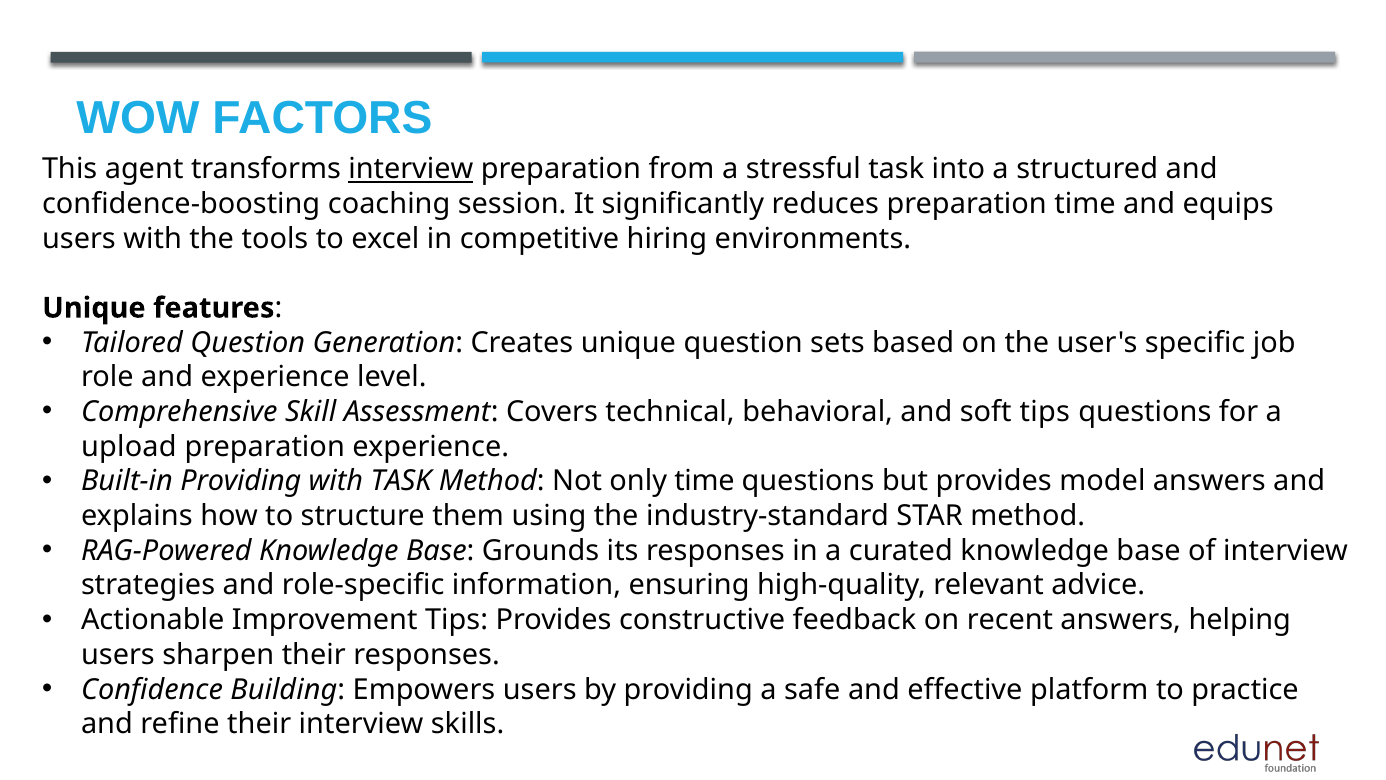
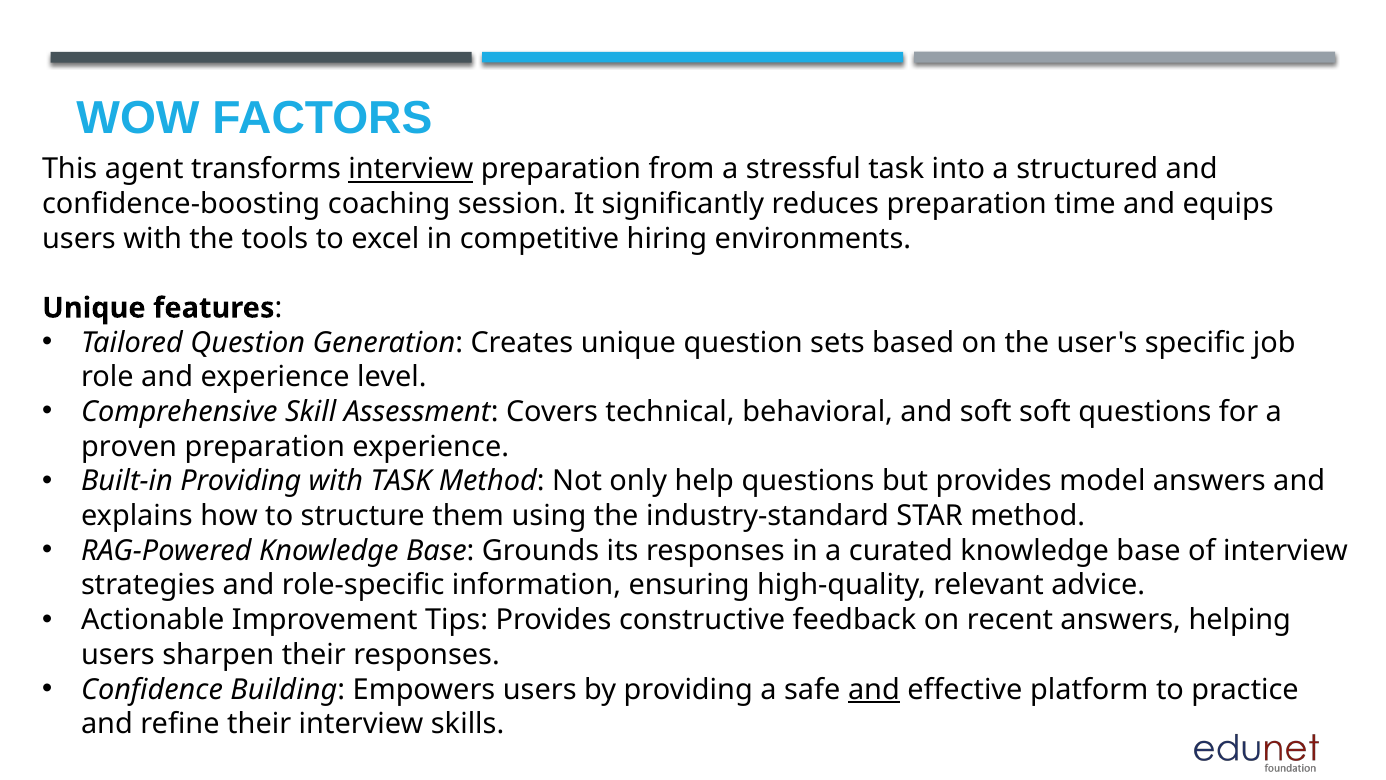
soft tips: tips -> soft
upload: upload -> proven
only time: time -> help
and at (874, 689) underline: none -> present
